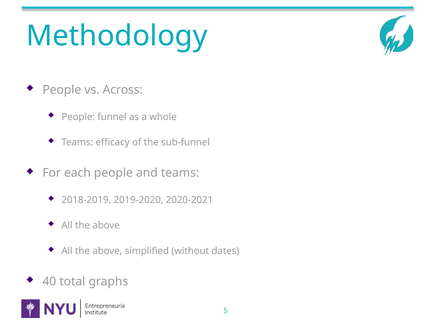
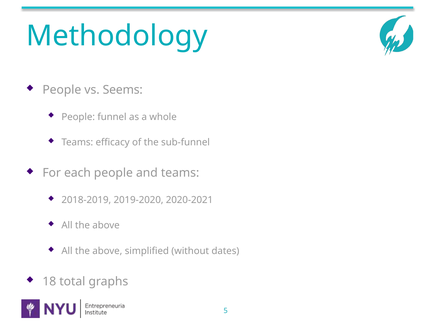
Across: Across -> Seems
40: 40 -> 18
